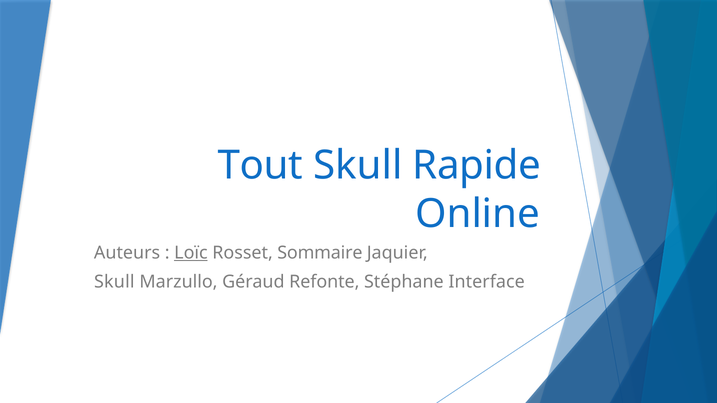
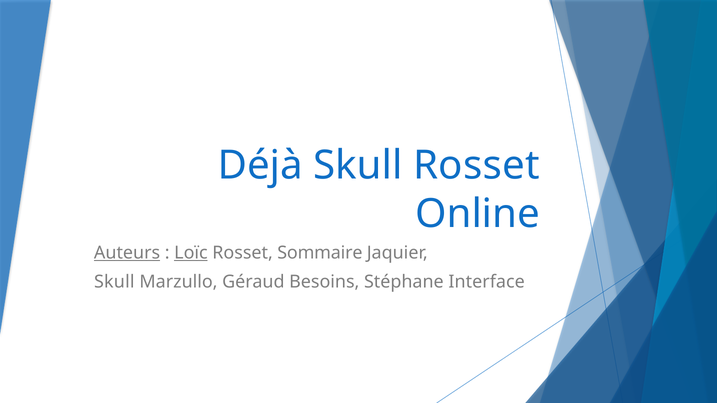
Tout: Tout -> Déjà
Skull Rapide: Rapide -> Rosset
Auteurs underline: none -> present
Refonte: Refonte -> Besoins
